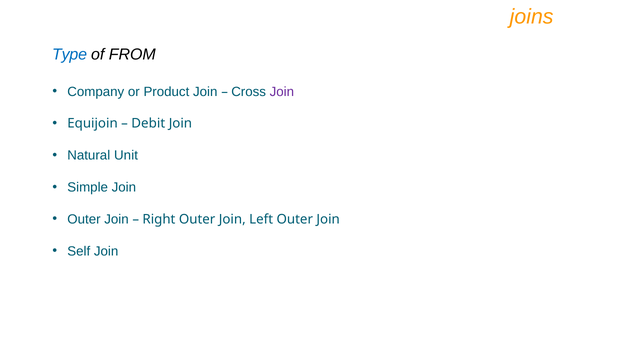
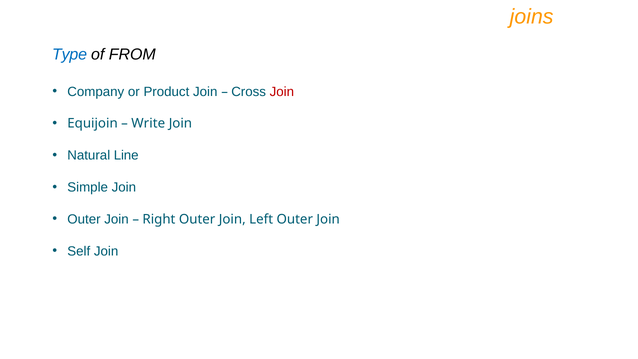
Join at (282, 92) colour: purple -> red
Debit: Debit -> Write
Unit: Unit -> Line
